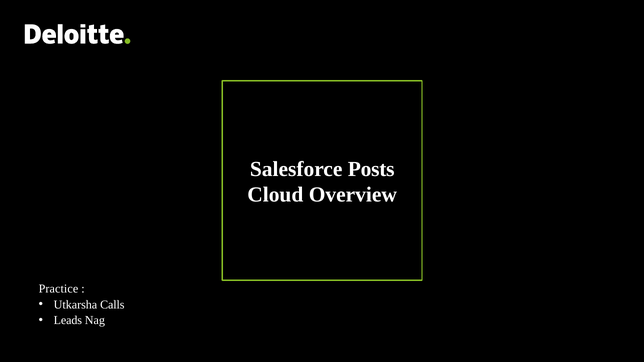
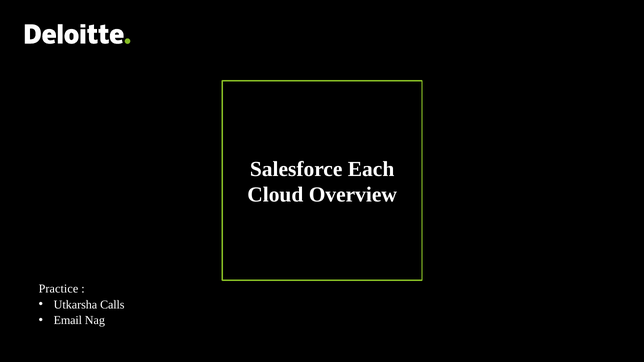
Posts: Posts -> Each
Leads: Leads -> Email
